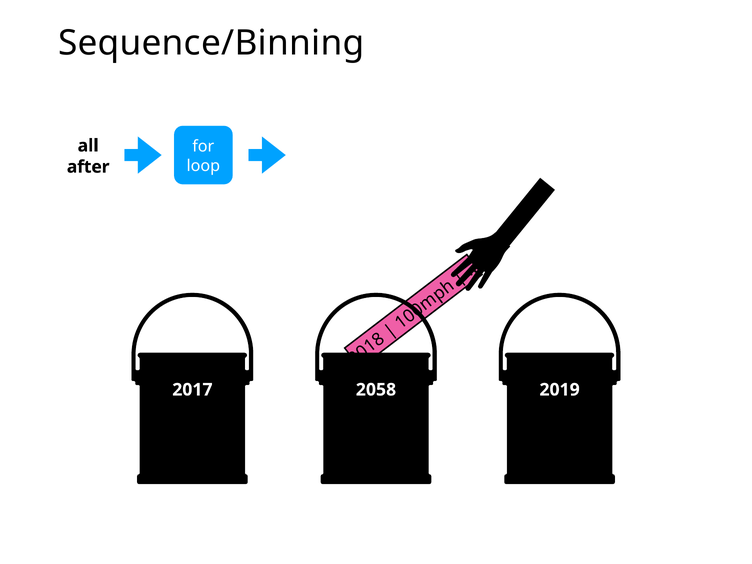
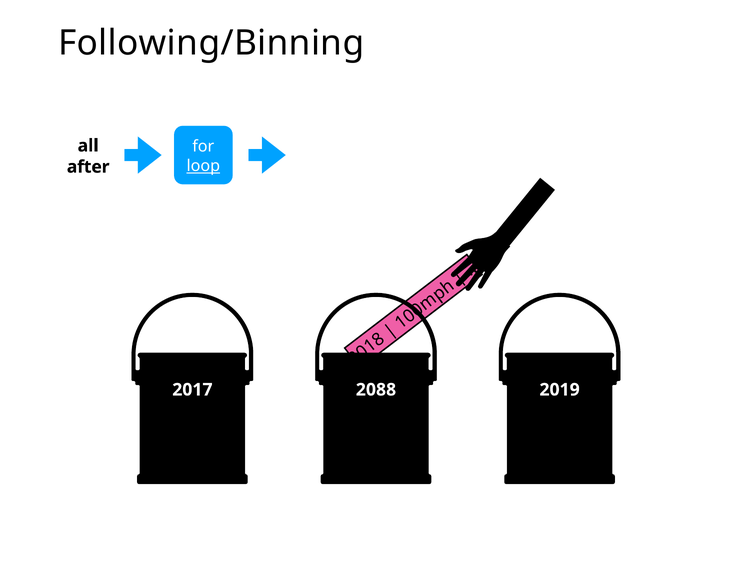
Sequence/Binning: Sequence/Binning -> Following/Binning
loop underline: none -> present
2058: 2058 -> 2088
